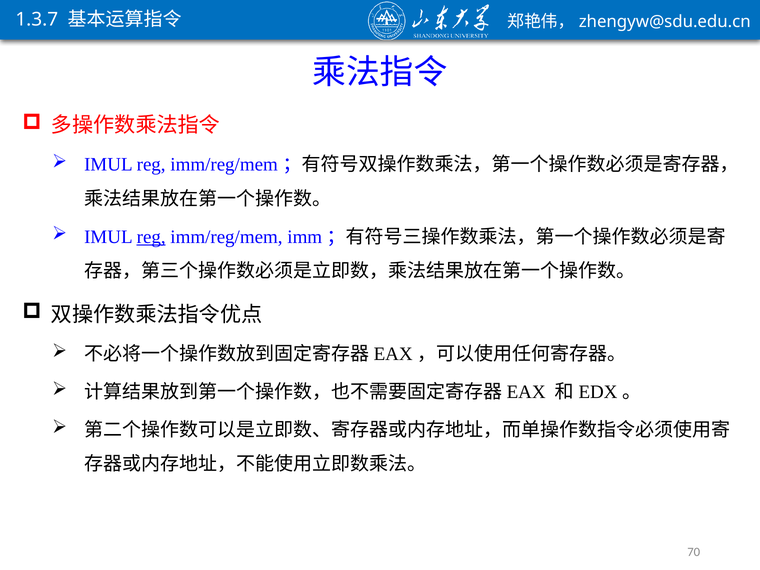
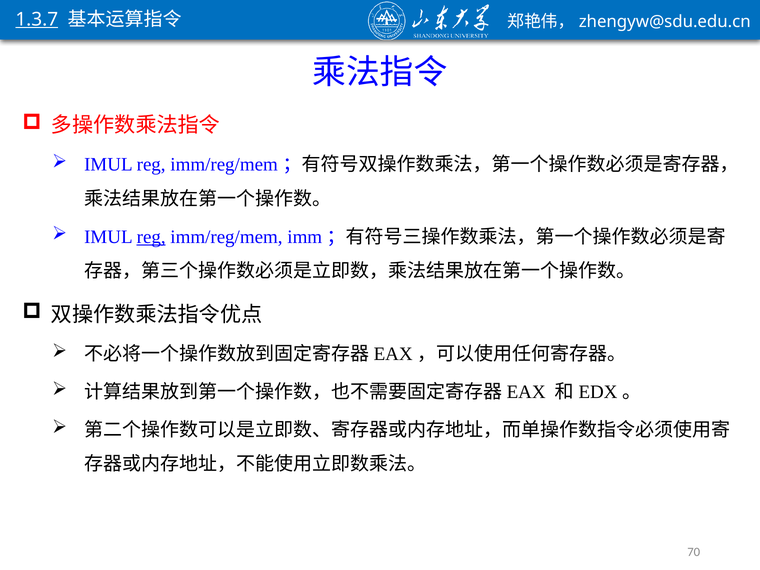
1.3.7 underline: none -> present
